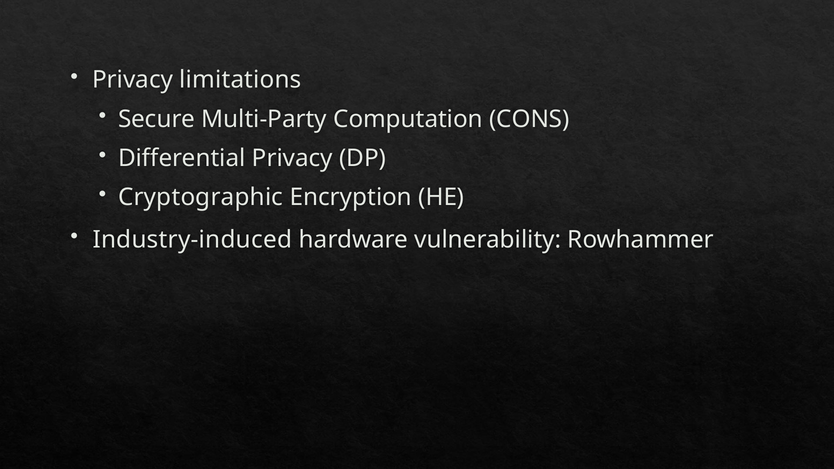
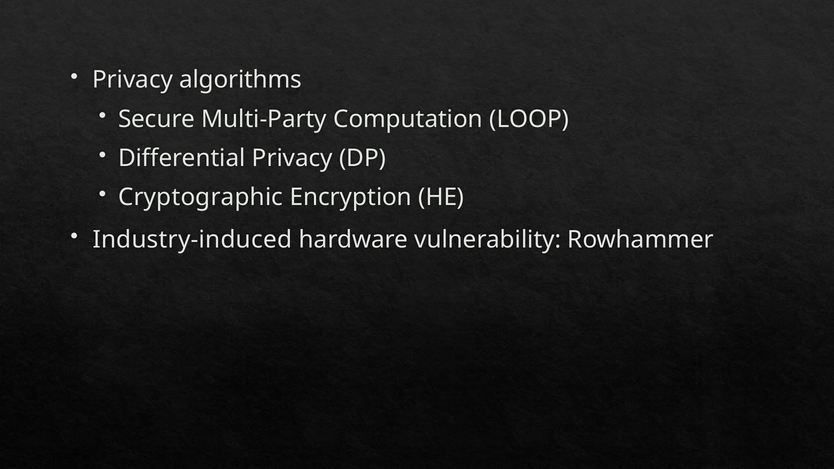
limitations: limitations -> algorithms
CONS: CONS -> LOOP
